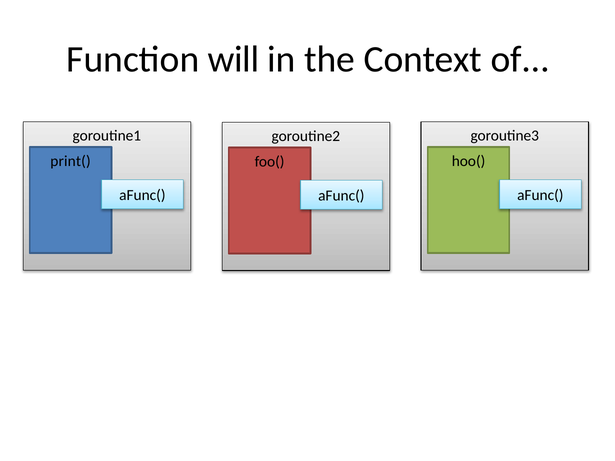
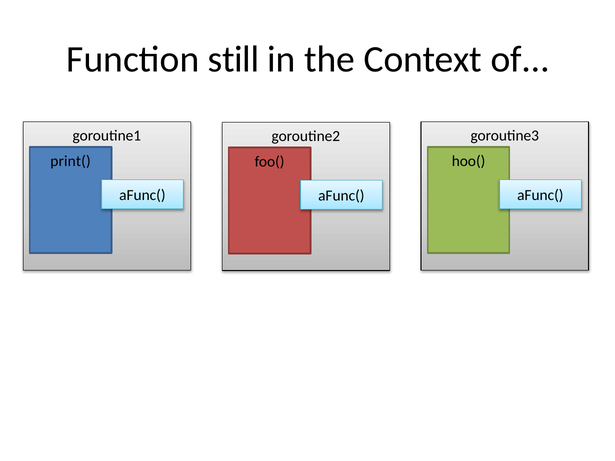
will: will -> still
